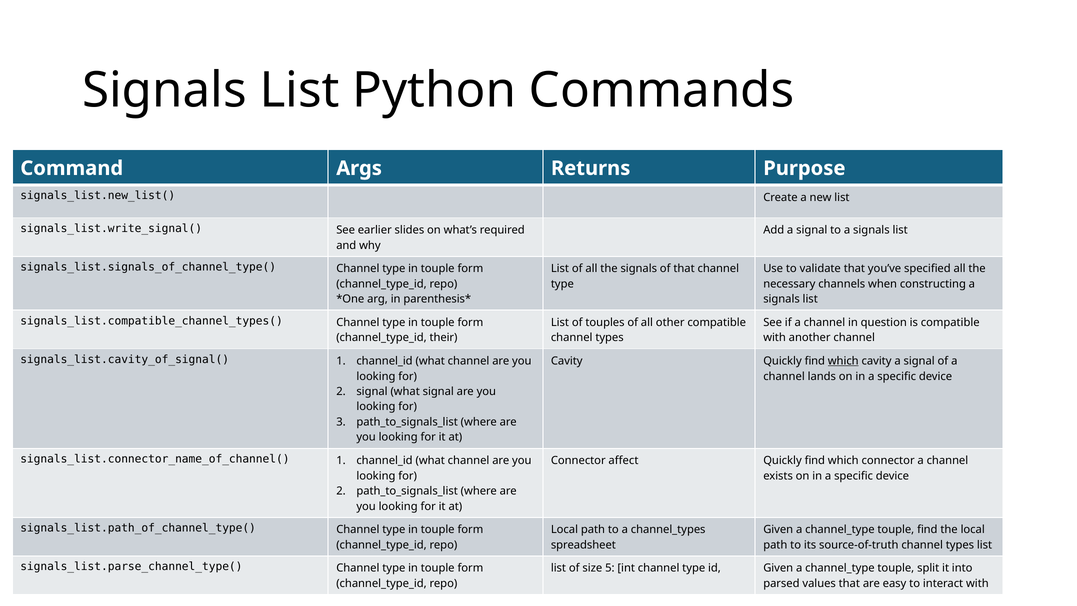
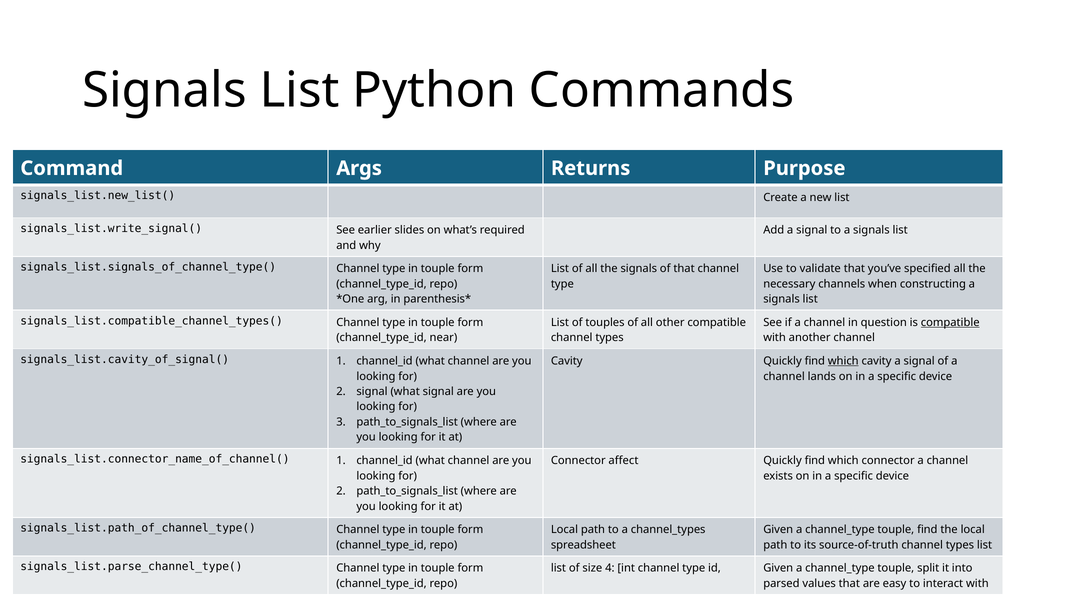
compatible at (950, 322) underline: none -> present
their: their -> near
5: 5 -> 4
